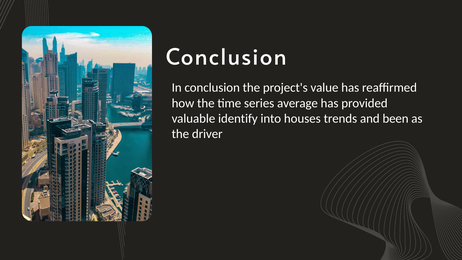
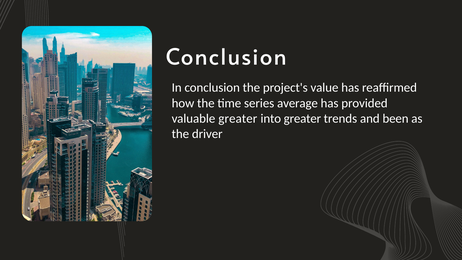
valuable identify: identify -> greater
into houses: houses -> greater
